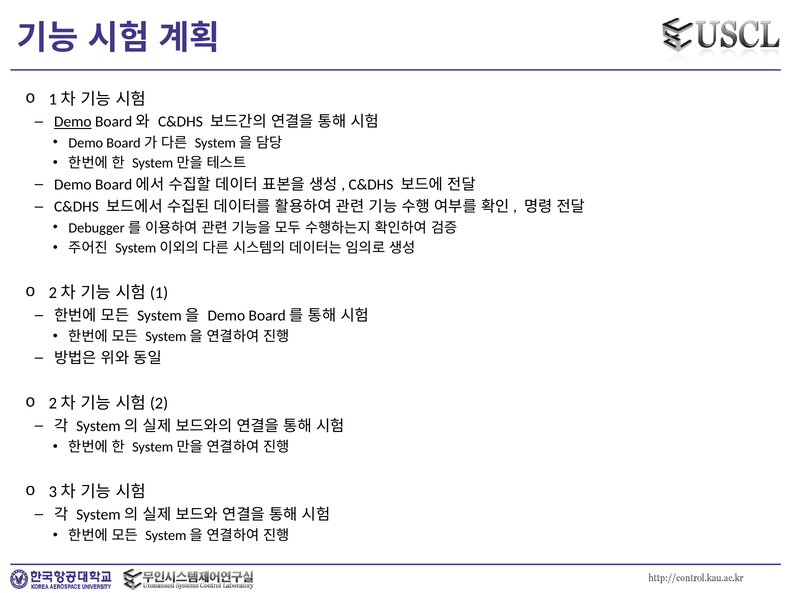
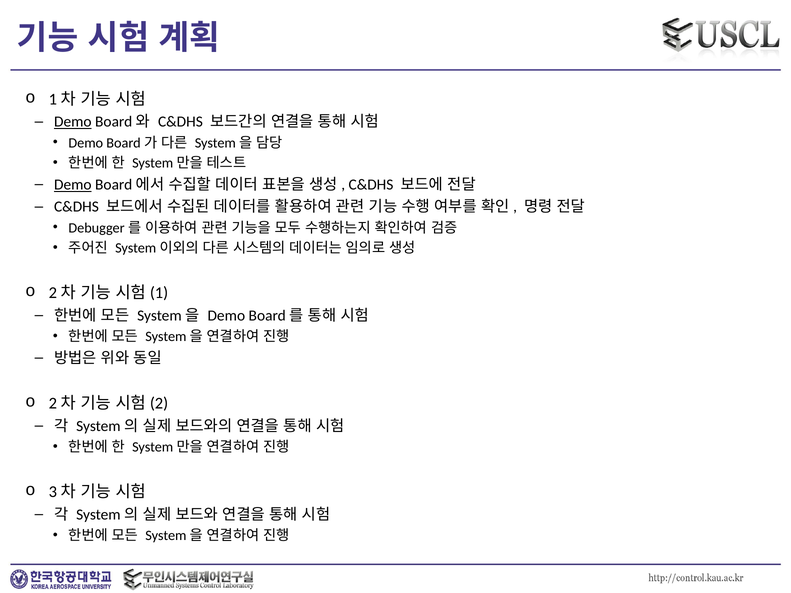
Demo at (73, 185) underline: none -> present
